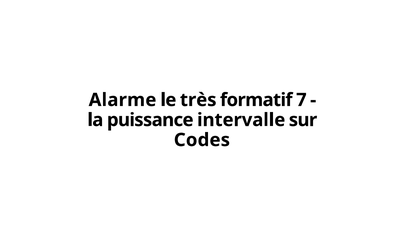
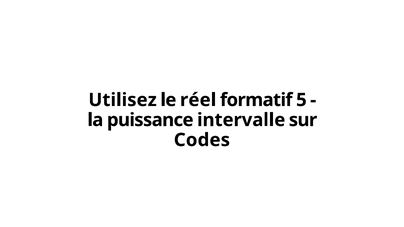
Alarme: Alarme -> Utilisez
très: très -> réel
7: 7 -> 5
